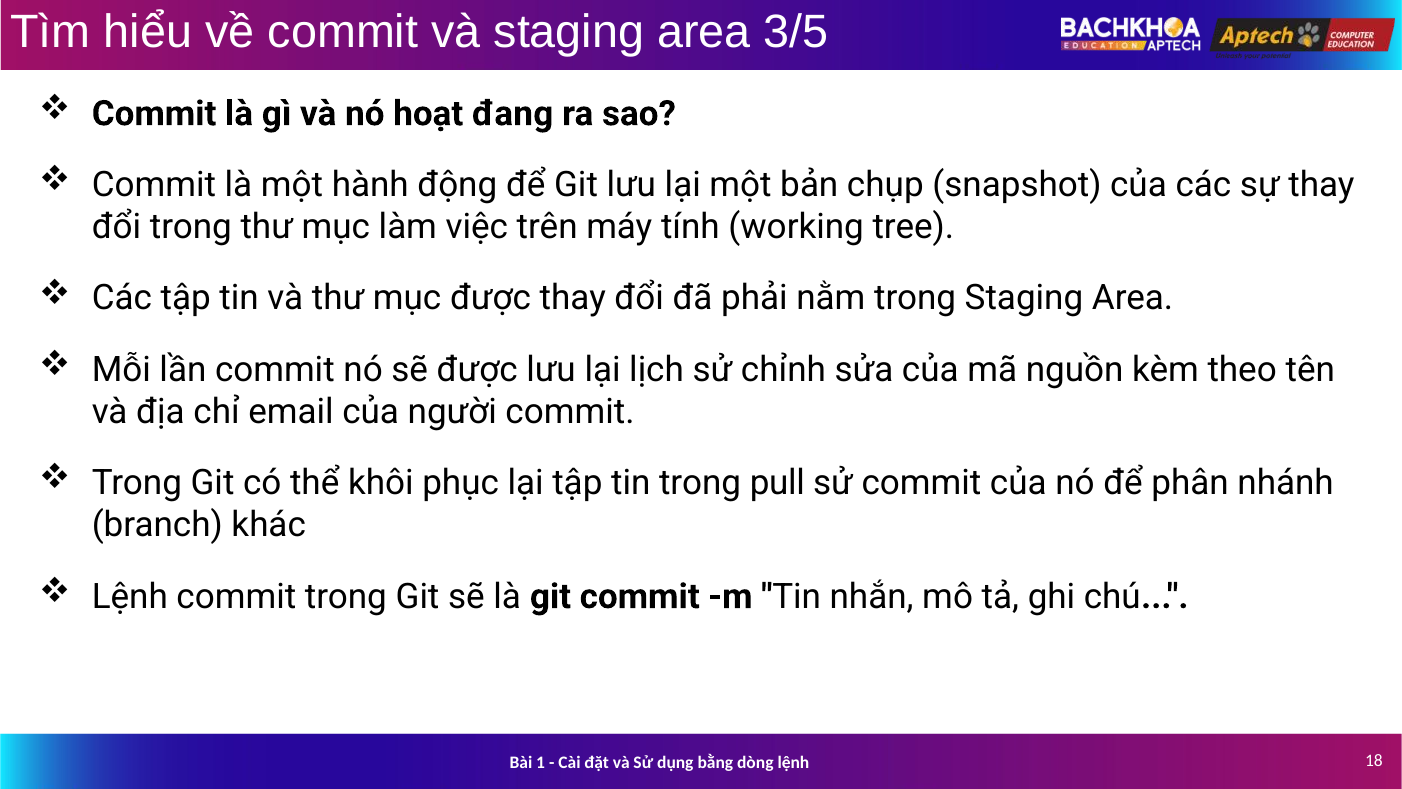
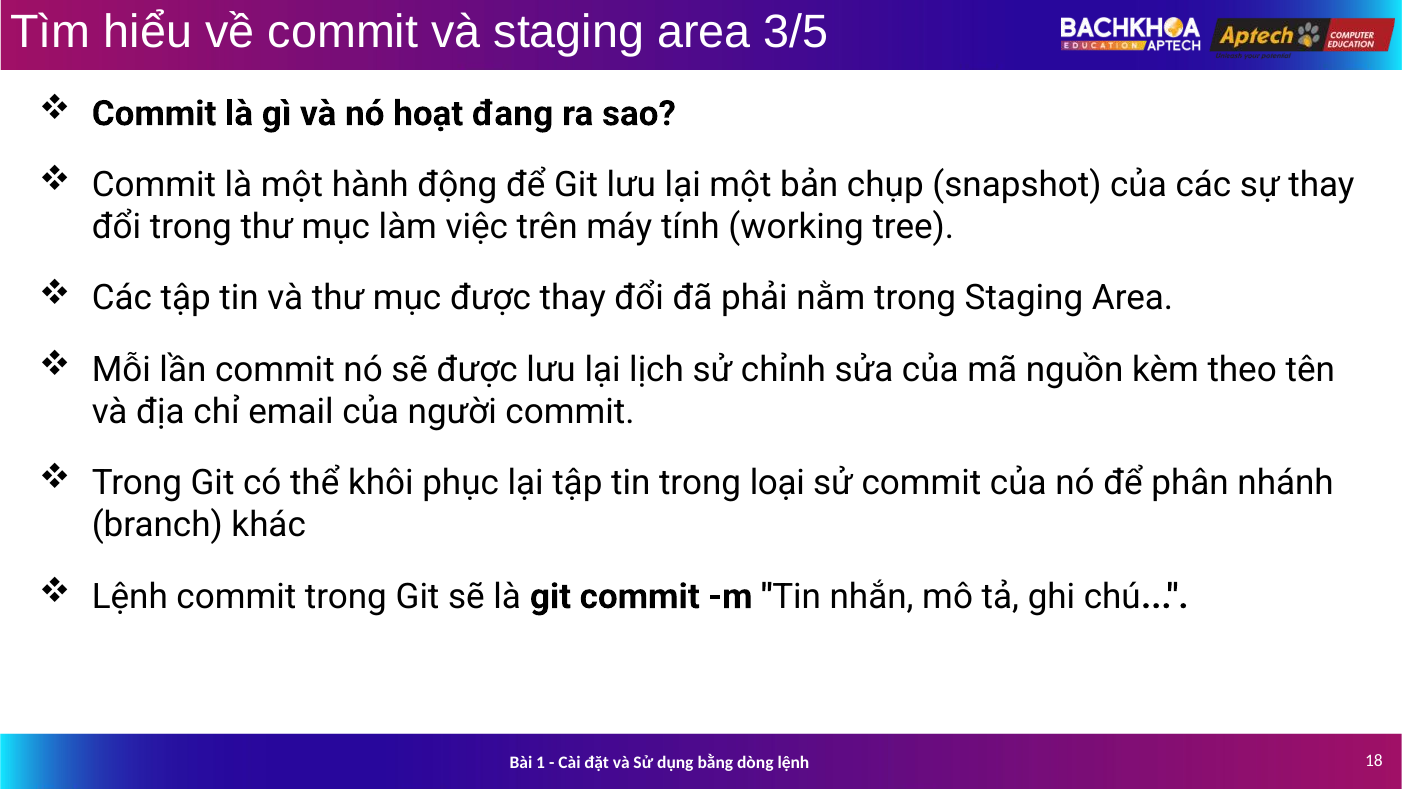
pull: pull -> loại
